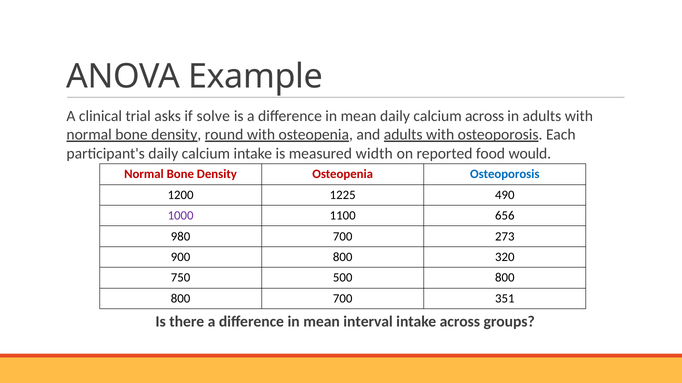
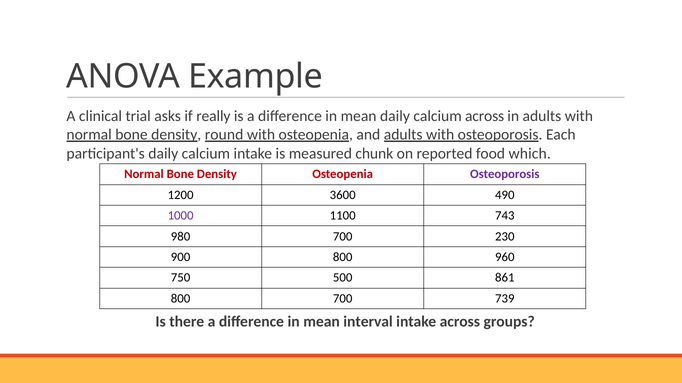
solve: solve -> really
width: width -> chunk
would: would -> which
Osteoporosis at (505, 175) colour: blue -> purple
1225: 1225 -> 3600
656: 656 -> 743
273: 273 -> 230
320: 320 -> 960
500 800: 800 -> 861
351: 351 -> 739
